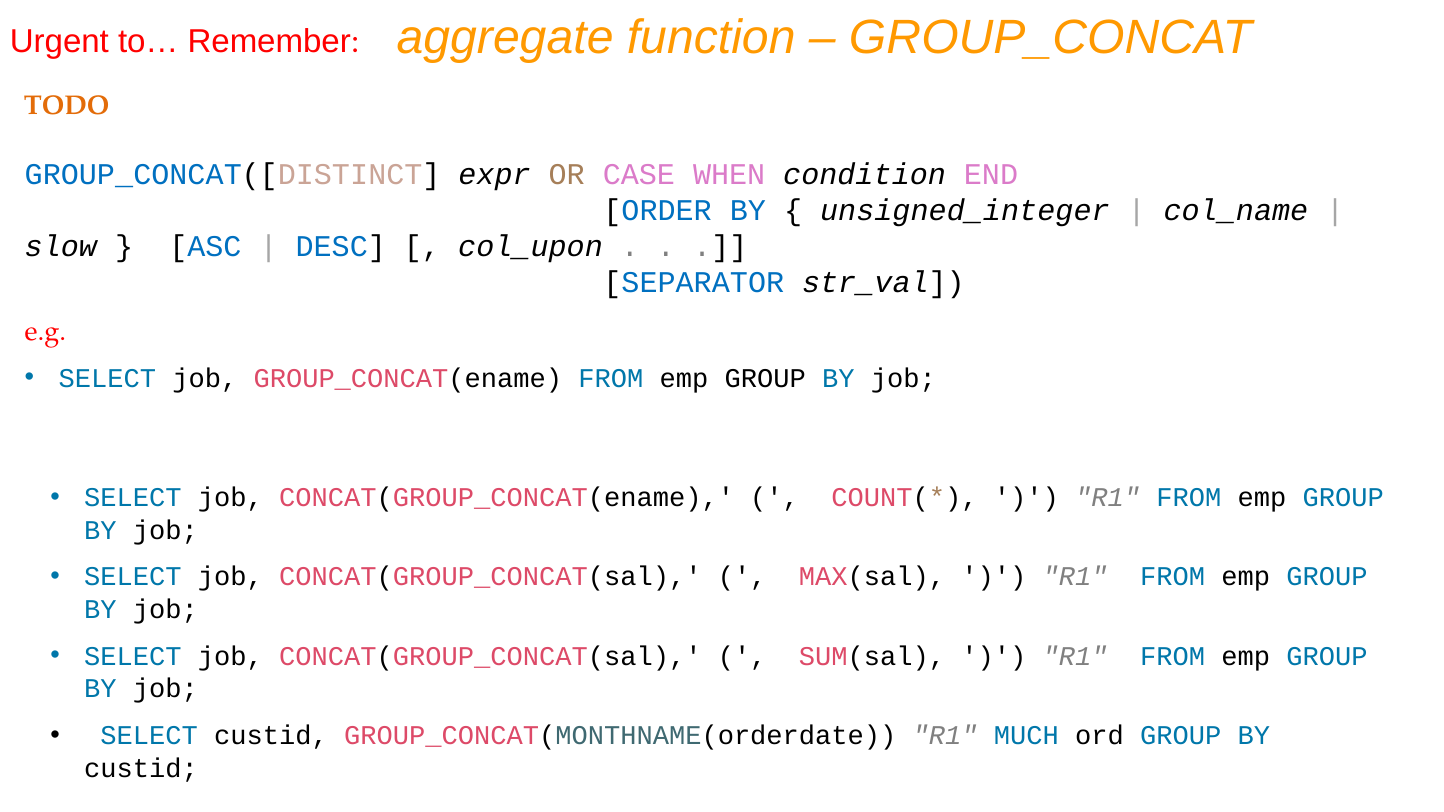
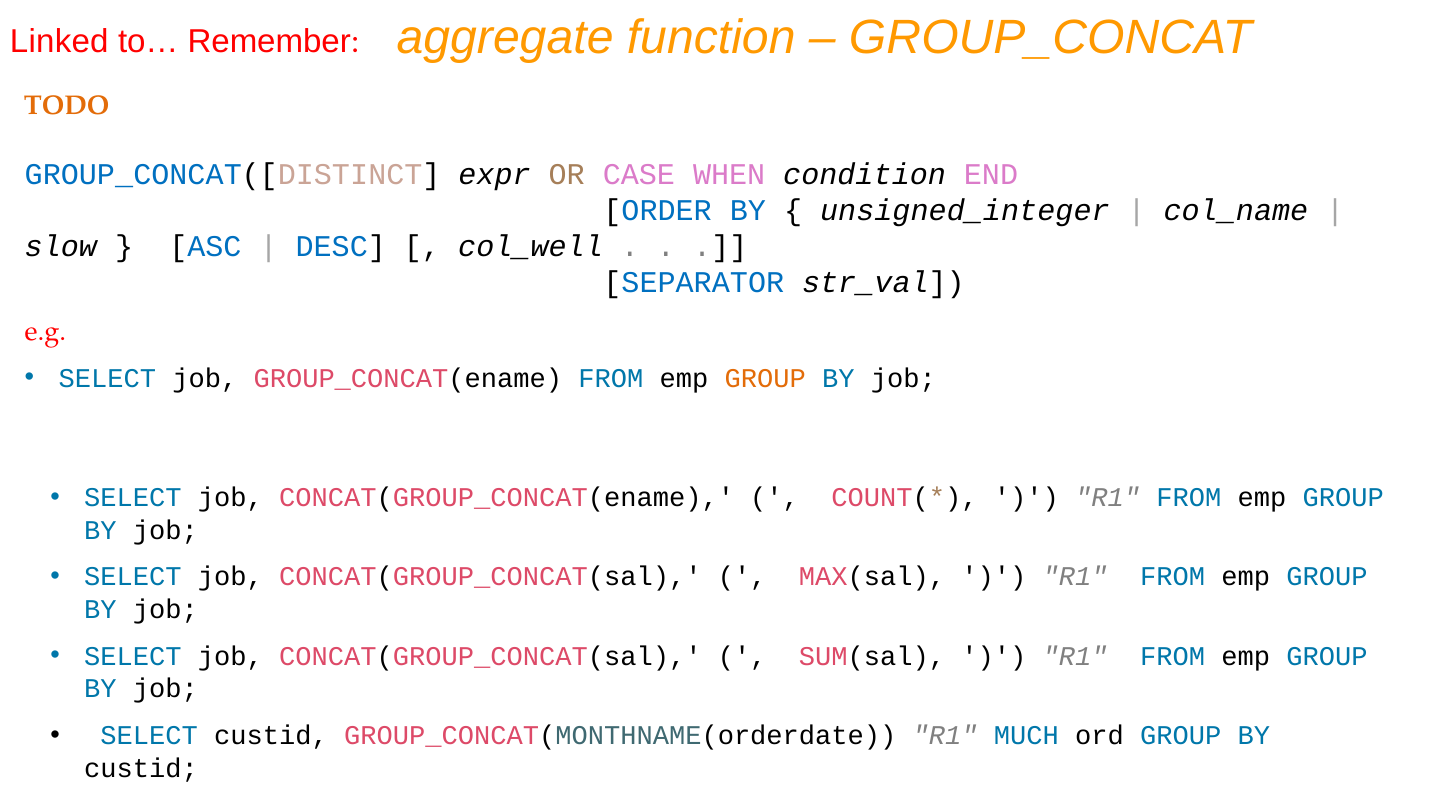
Urgent: Urgent -> Linked
col_upon: col_upon -> col_well
GROUP at (765, 378) colour: black -> orange
